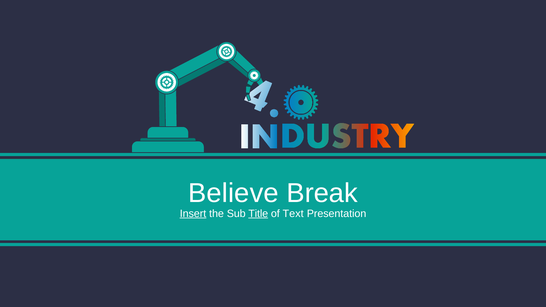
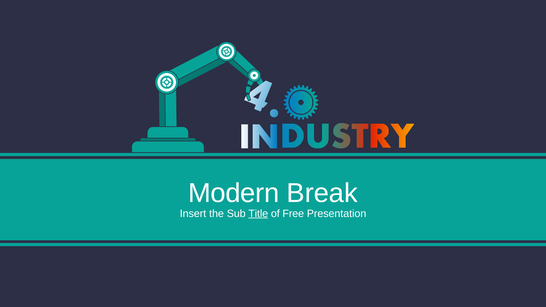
Believe: Believe -> Modern
Insert underline: present -> none
Text: Text -> Free
